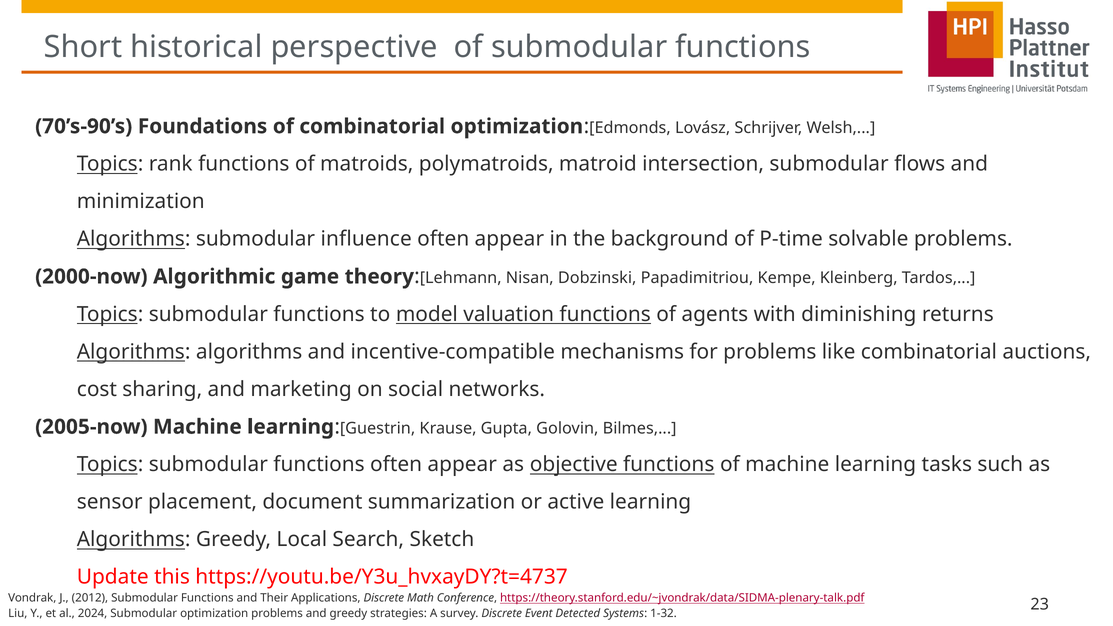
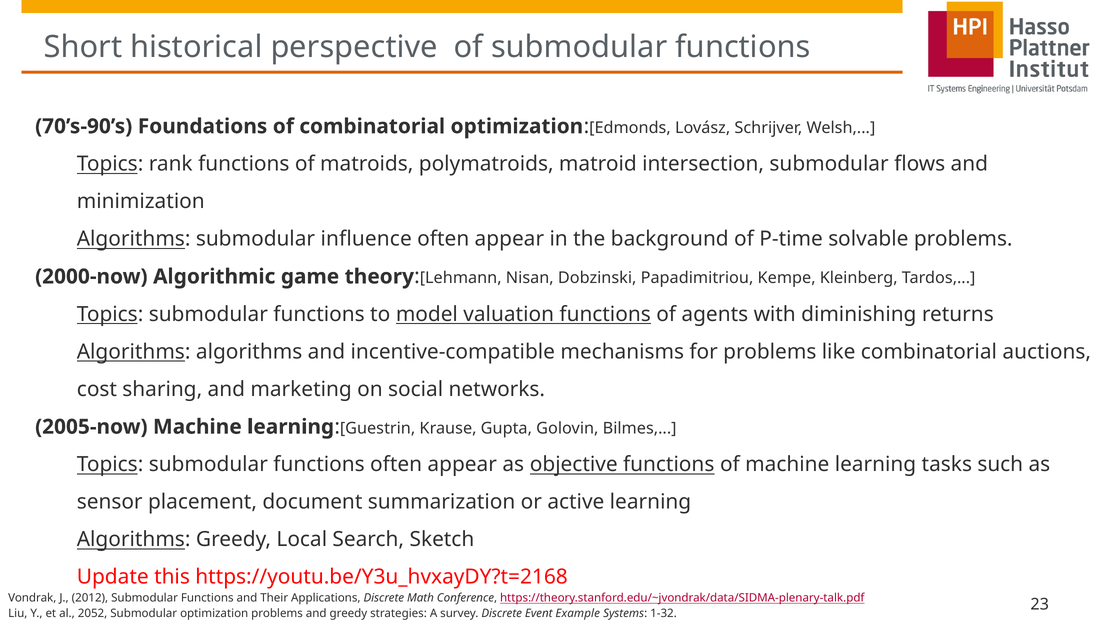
https://youtu.be/Y3u_hvxayDY?t=4737: https://youtu.be/Y3u_hvxayDY?t=4737 -> https://youtu.be/Y3u_hvxayDY?t=2168
2024: 2024 -> 2052
Detected: Detected -> Example
